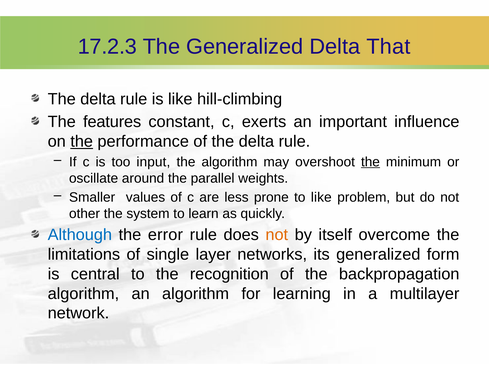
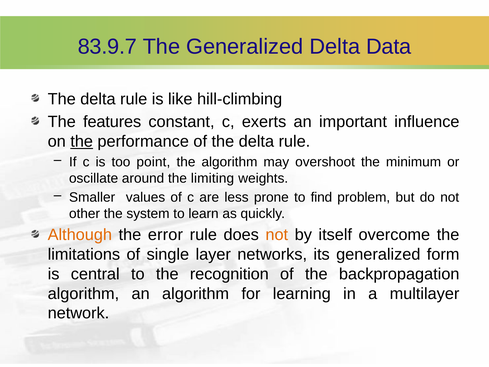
17.2.3: 17.2.3 -> 83.9.7
That: That -> Data
input: input -> point
the at (370, 162) underline: present -> none
parallel: parallel -> limiting
to like: like -> find
Although colour: blue -> orange
